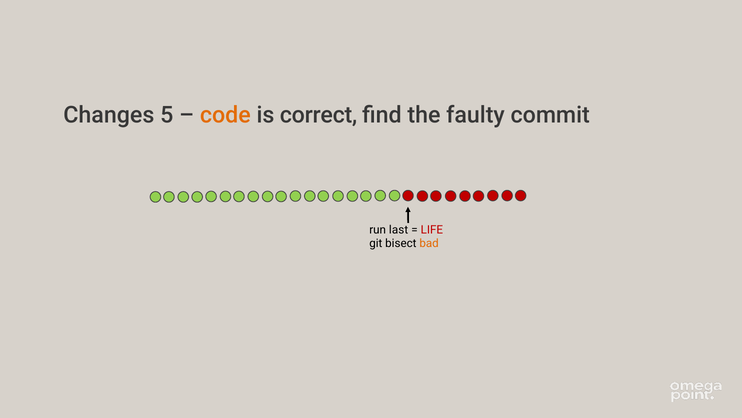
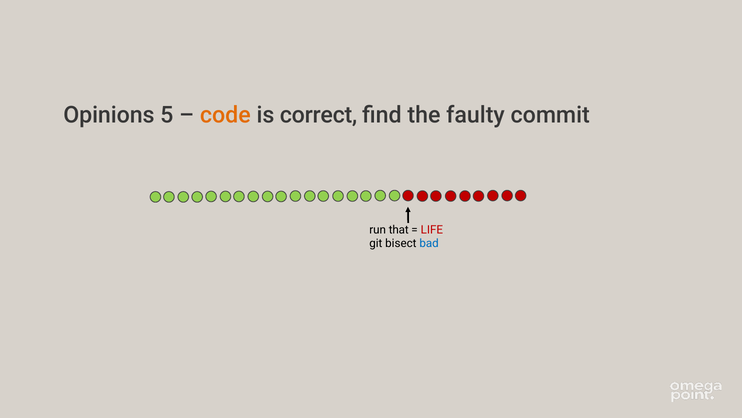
Changes: Changes -> Opinions
last: last -> that
bad colour: orange -> blue
